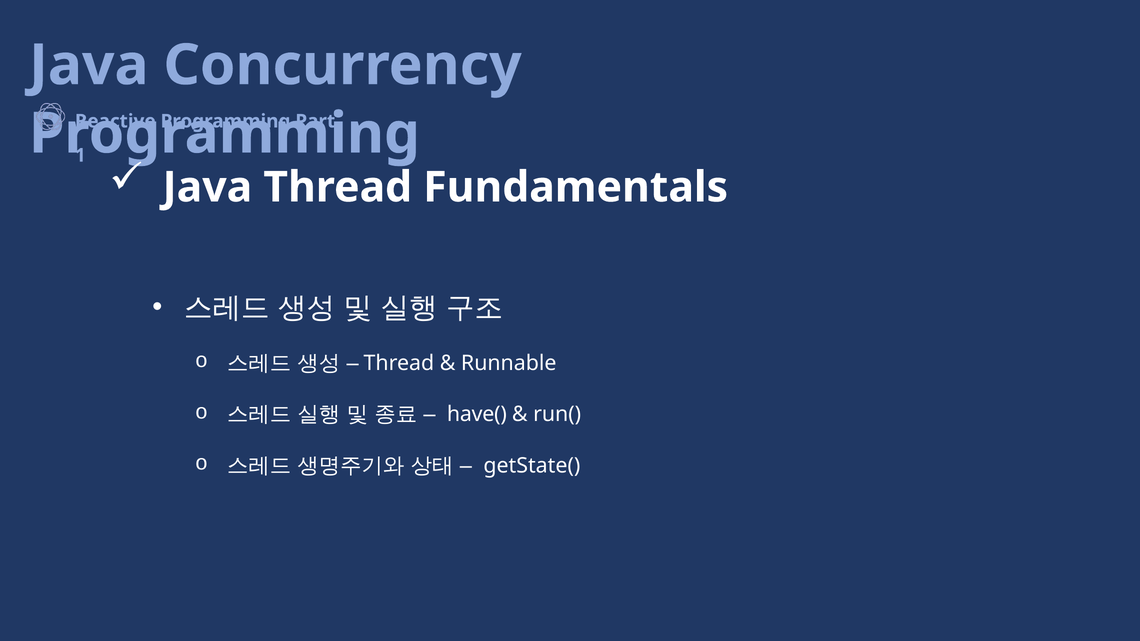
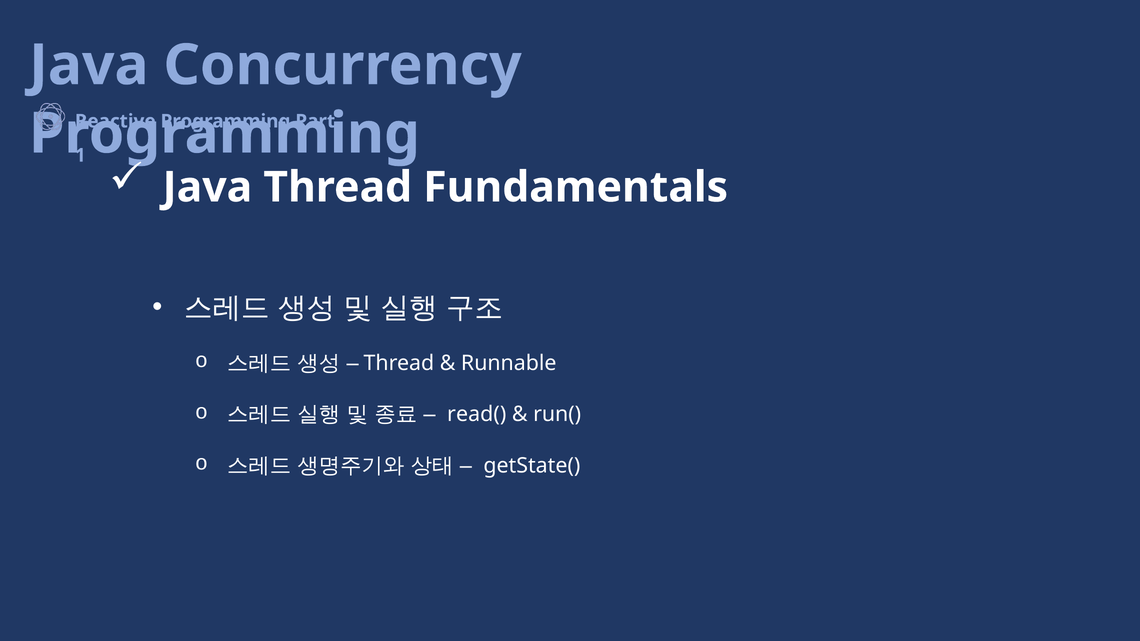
have(: have( -> read(
